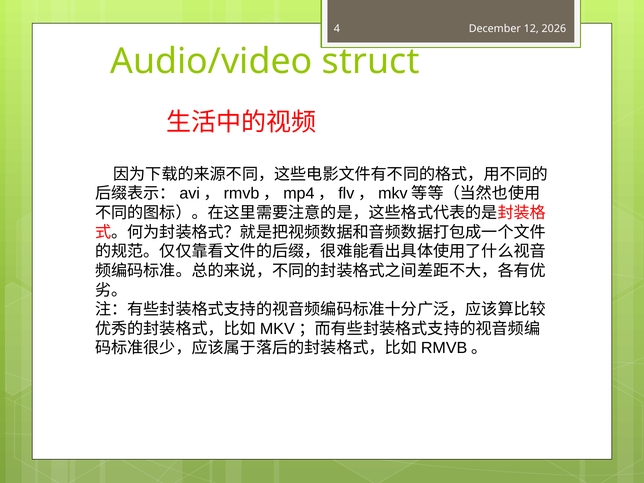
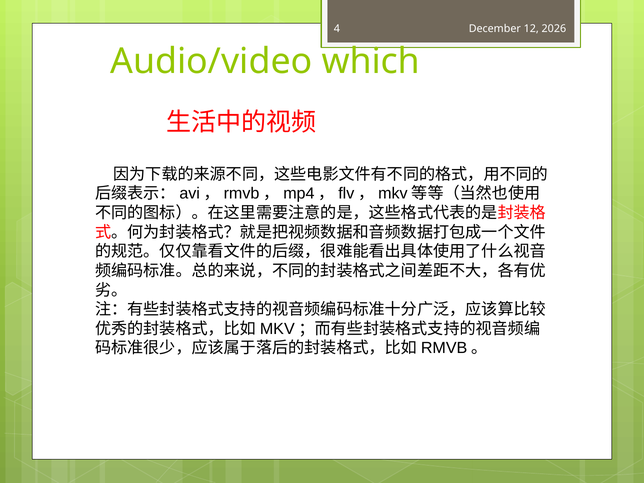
struct: struct -> which
